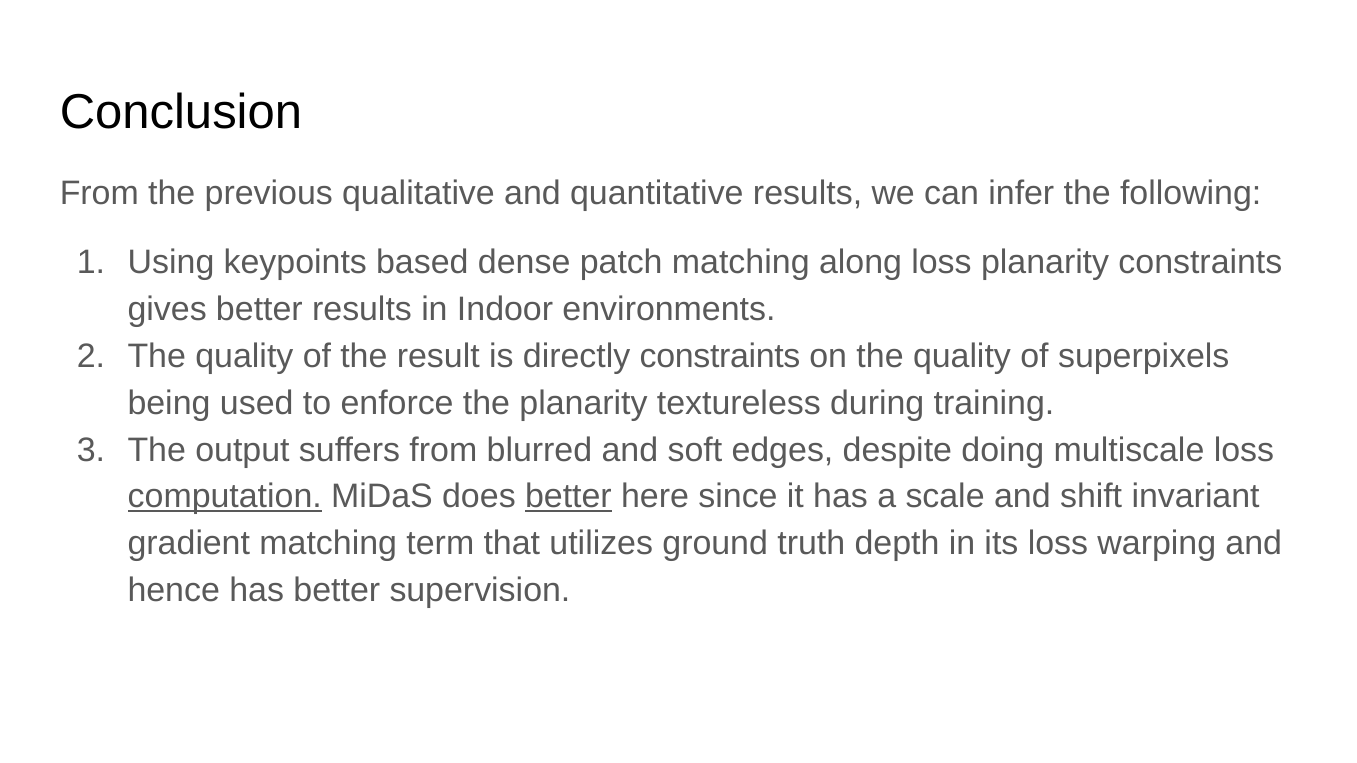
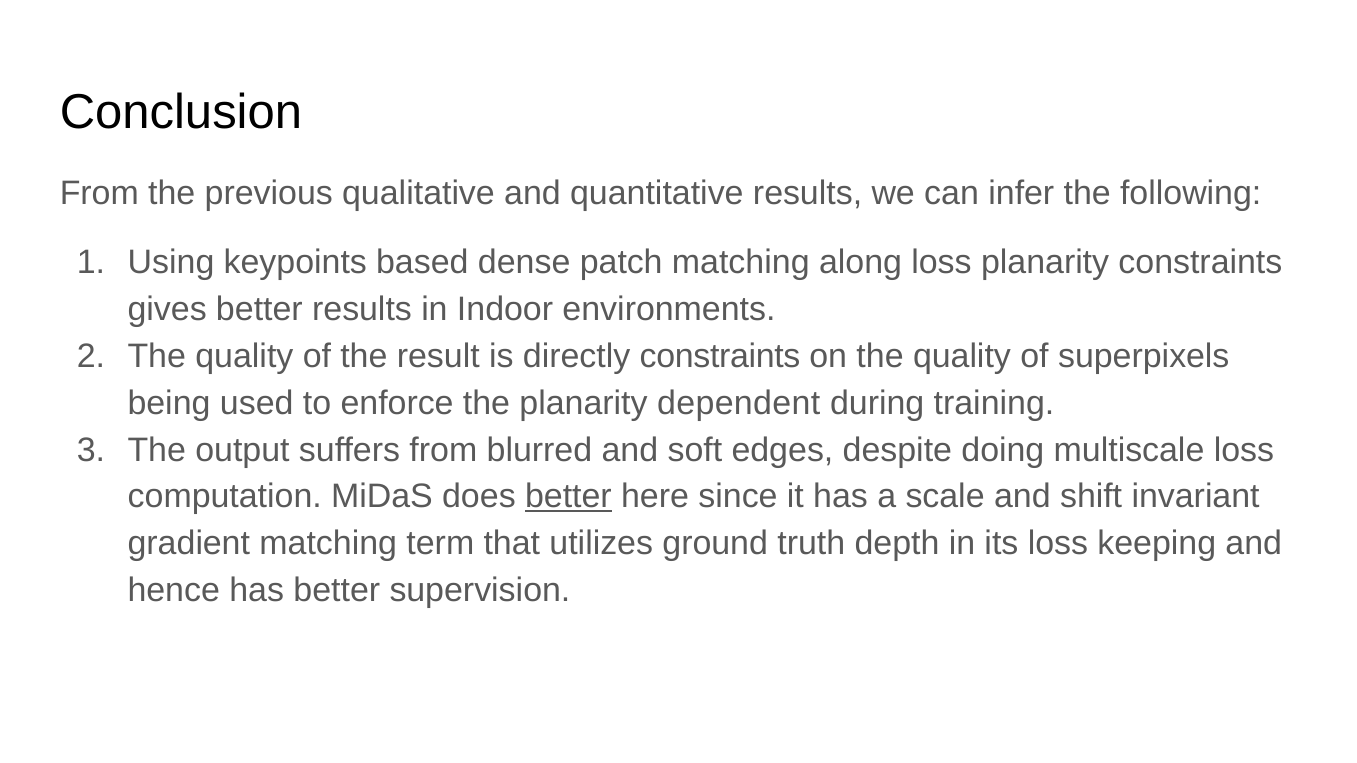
textureless: textureless -> dependent
computation underline: present -> none
warping: warping -> keeping
